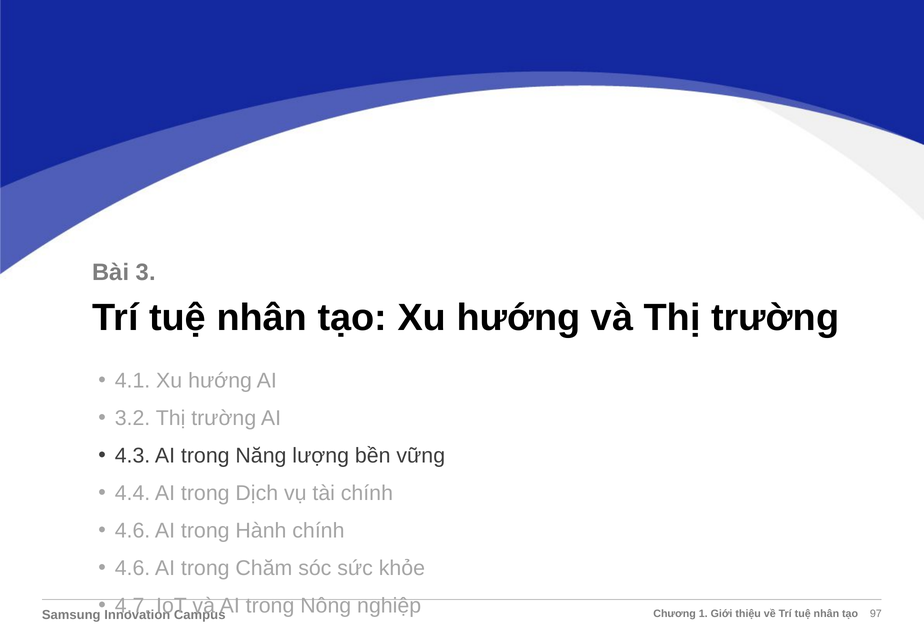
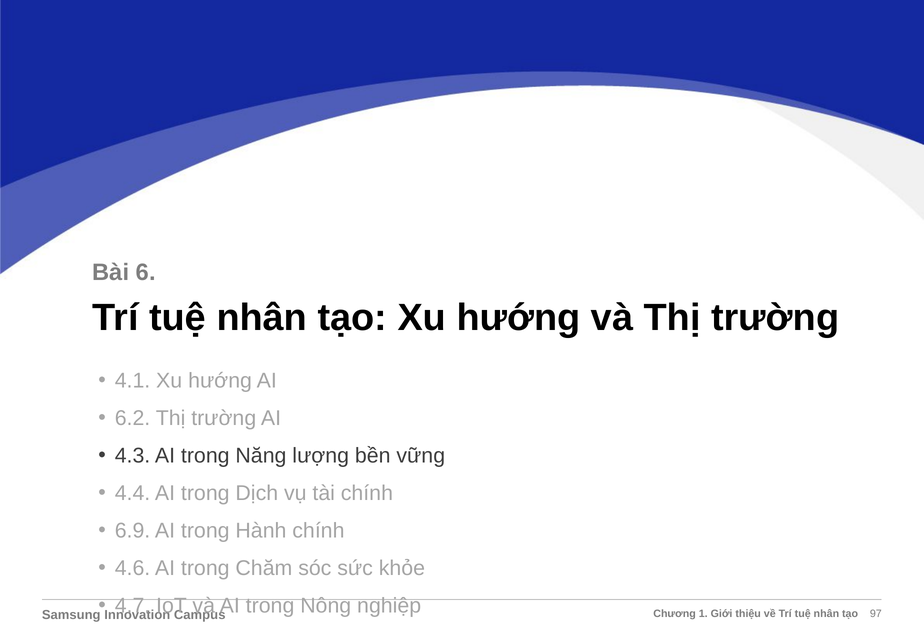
3: 3 -> 6
3.2: 3.2 -> 6.2
4.6 at (133, 531): 4.6 -> 6.9
